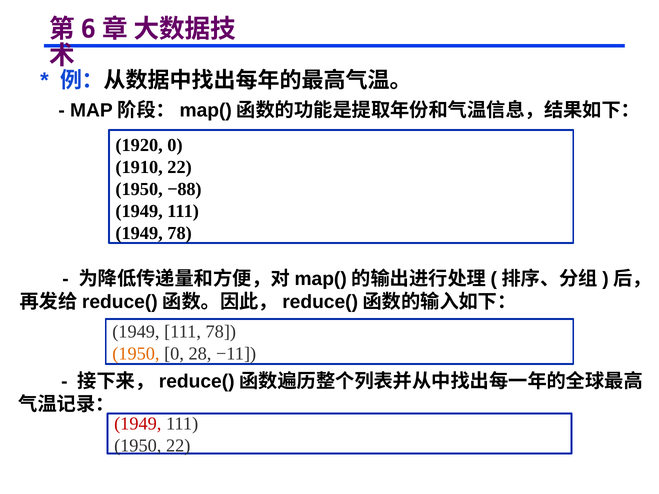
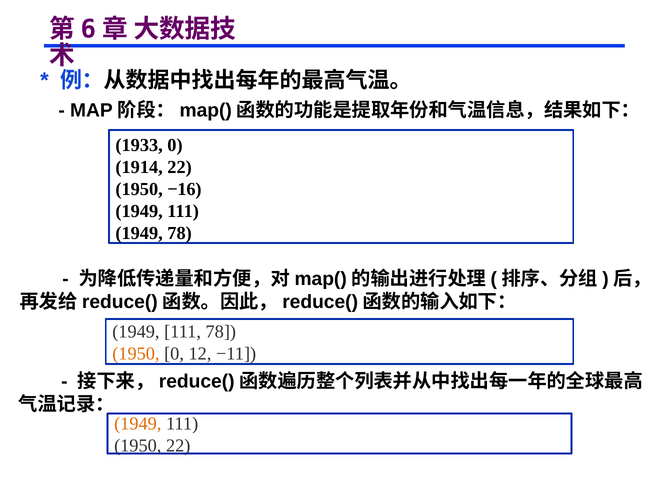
1920: 1920 -> 1933
1910: 1910 -> 1914
−88: −88 -> −16
28: 28 -> 12
1949 at (138, 424) colour: red -> orange
